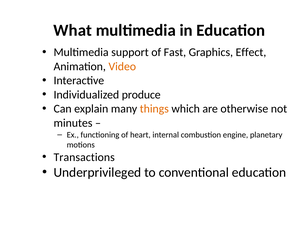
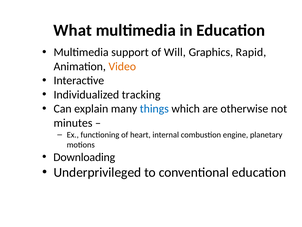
Fast: Fast -> Will
Effect: Effect -> Rapid
produce: produce -> tracking
things colour: orange -> blue
Transactions: Transactions -> Downloading
